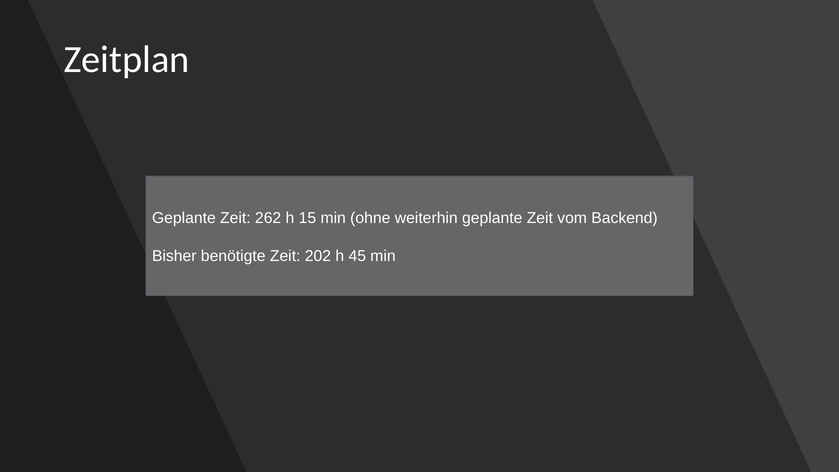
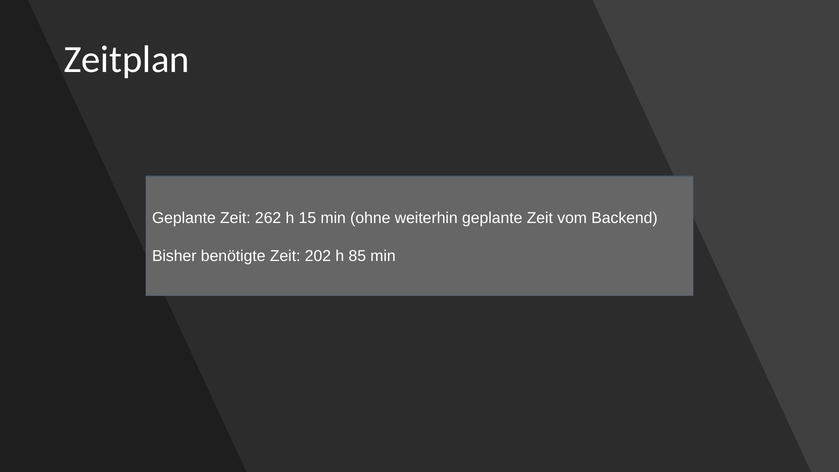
45: 45 -> 85
